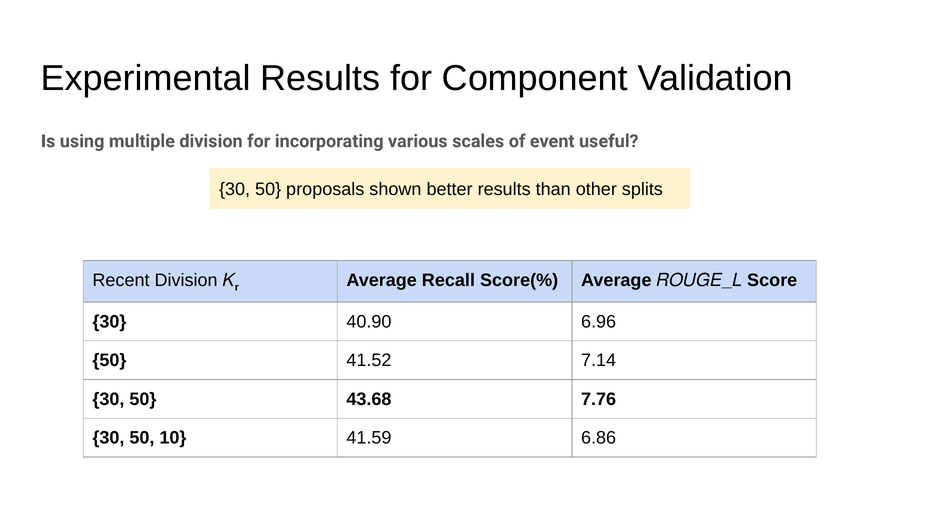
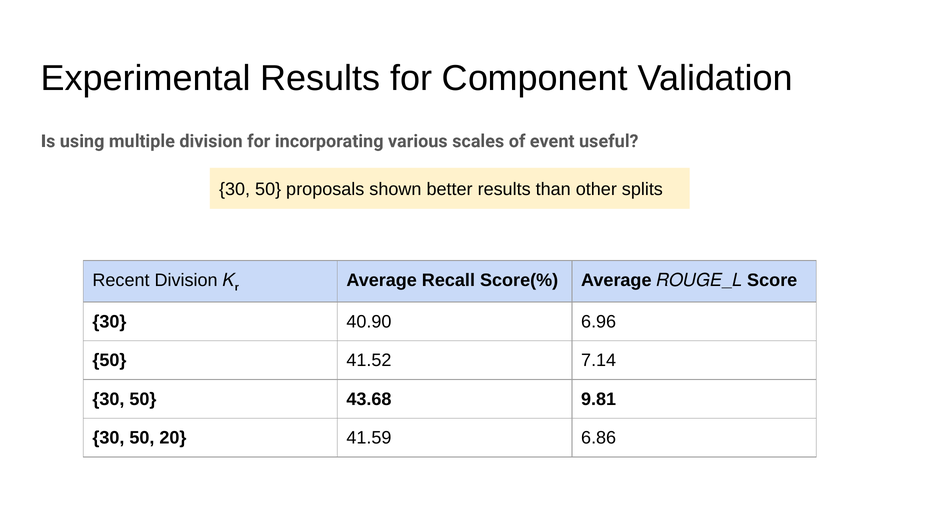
7.76: 7.76 -> 9.81
10: 10 -> 20
